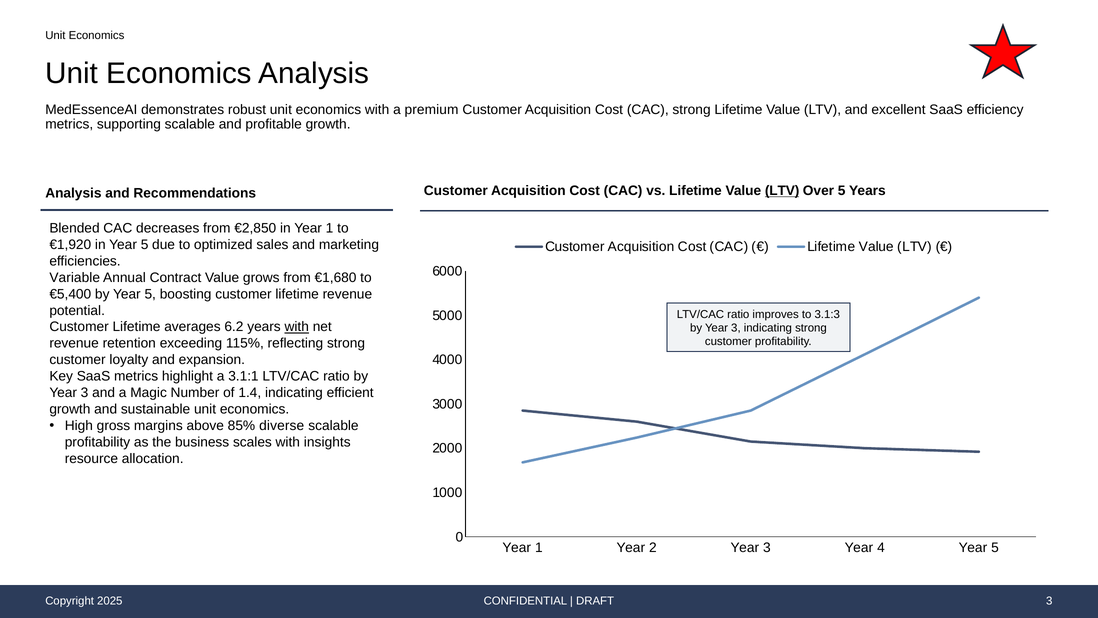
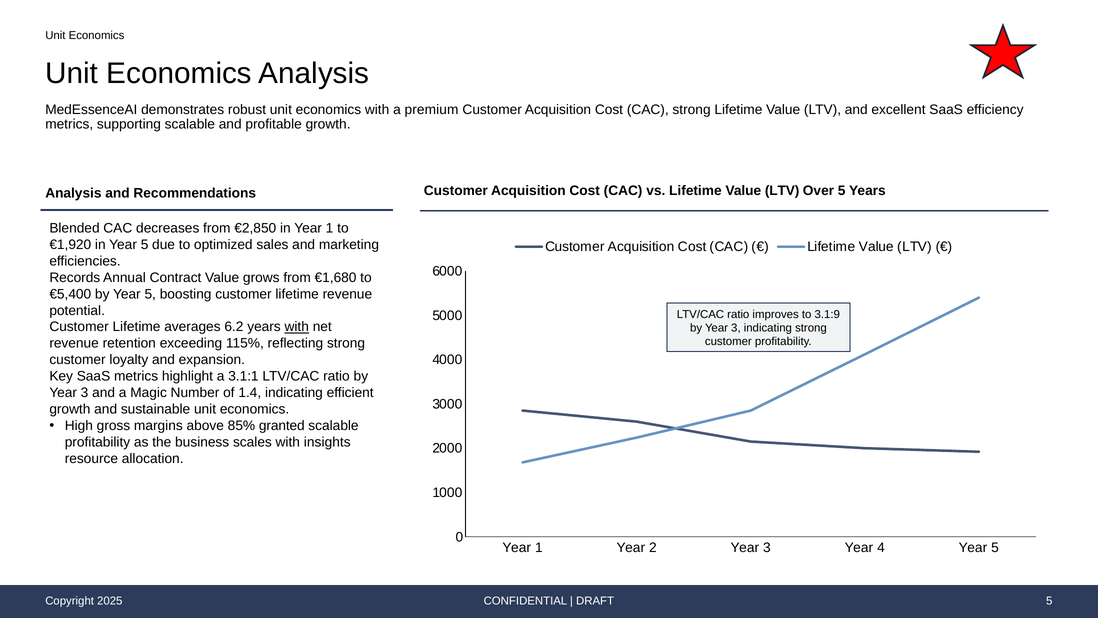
LTV at (782, 191) underline: present -> none
Variable: Variable -> Records
3.1:3: 3.1:3 -> 3.1:9
diverse: diverse -> granted
DRAFT 3: 3 -> 5
